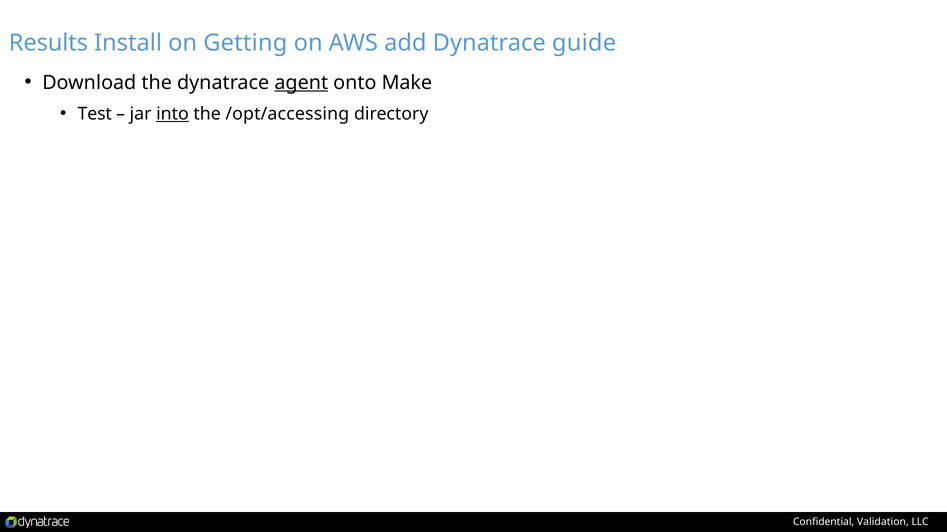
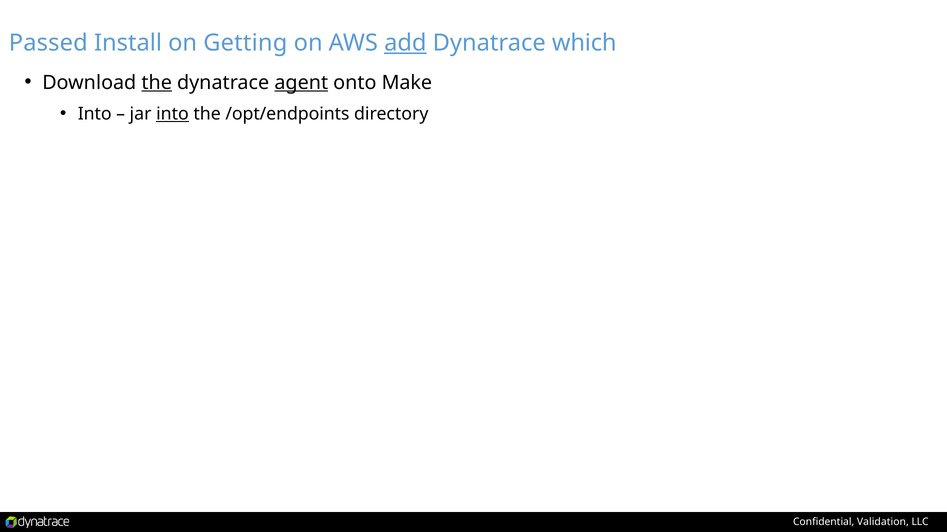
Results: Results -> Passed
add underline: none -> present
guide: guide -> which
the at (157, 83) underline: none -> present
Test at (95, 114): Test -> Into
/opt/accessing: /opt/accessing -> /opt/endpoints
